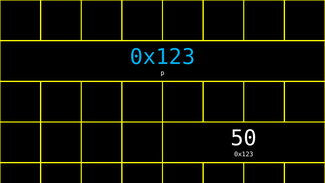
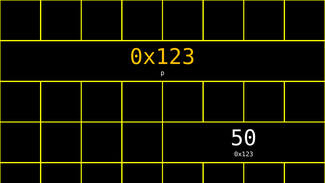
0x123 at (162, 57) colour: light blue -> yellow
